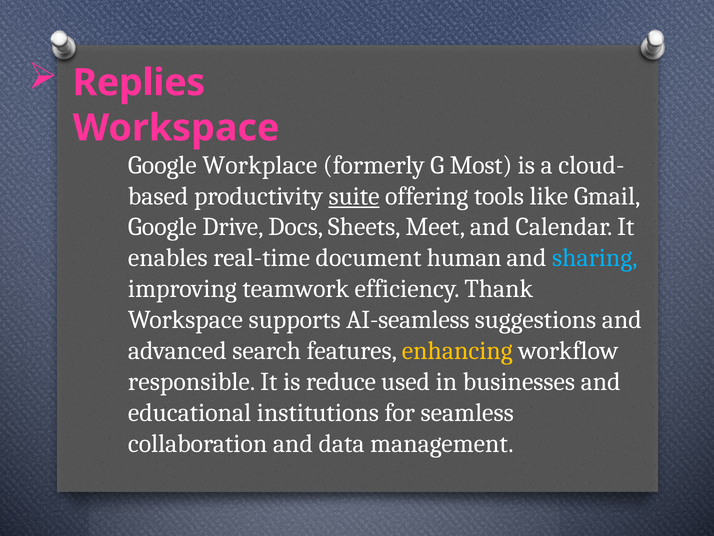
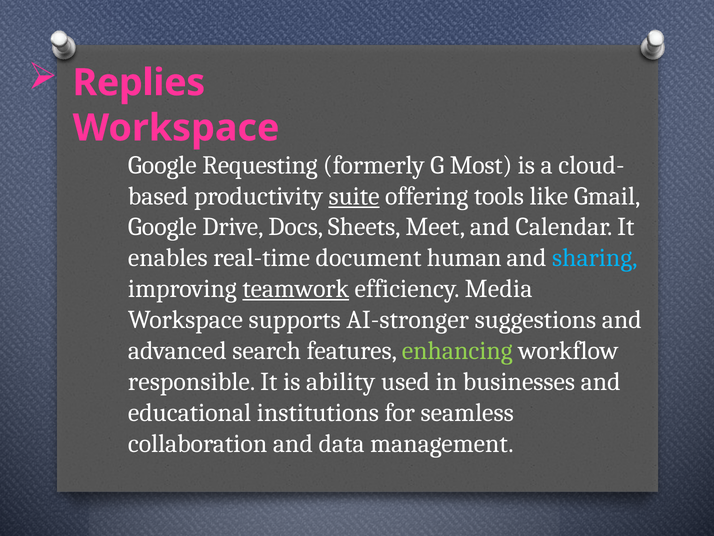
Workplace: Workplace -> Requesting
teamwork underline: none -> present
Thank: Thank -> Media
AI-seamless: AI-seamless -> AI-stronger
enhancing colour: yellow -> light green
reduce: reduce -> ability
